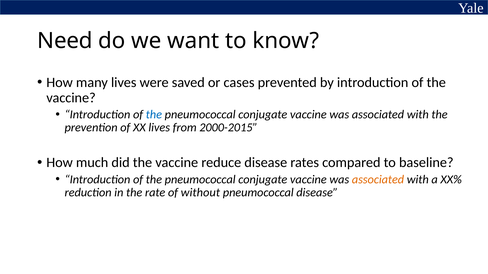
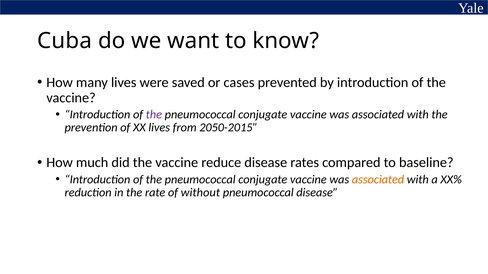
Need: Need -> Cuba
the at (154, 115) colour: blue -> purple
2000-2015: 2000-2015 -> 2050-2015
